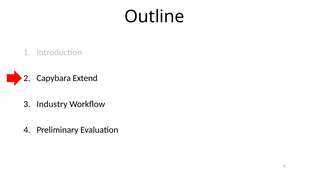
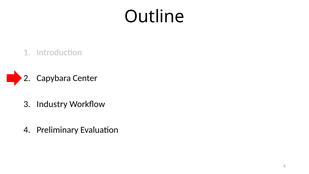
Extend: Extend -> Center
